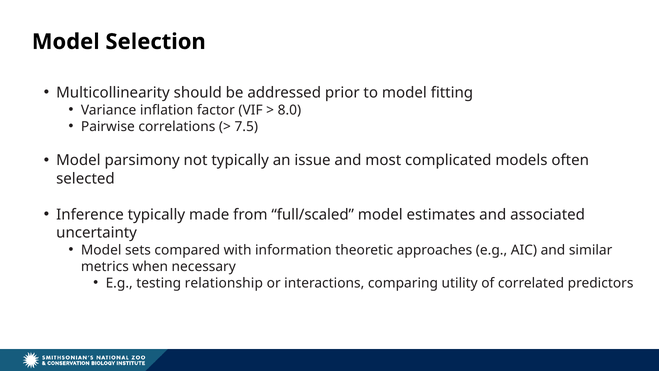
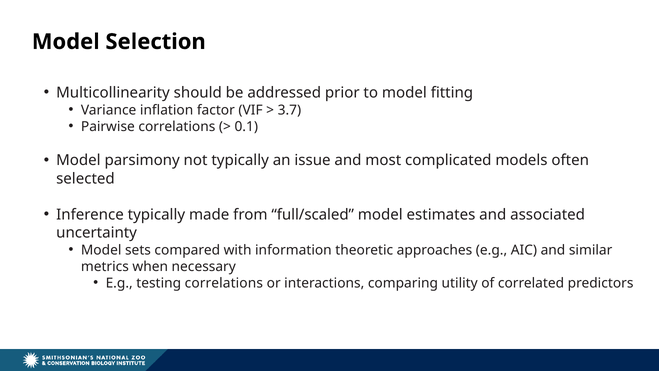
8.0: 8.0 -> 3.7
7.5: 7.5 -> 0.1
testing relationship: relationship -> correlations
